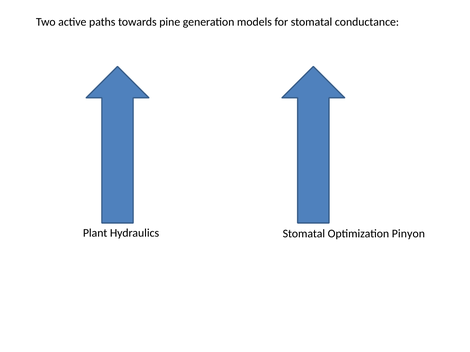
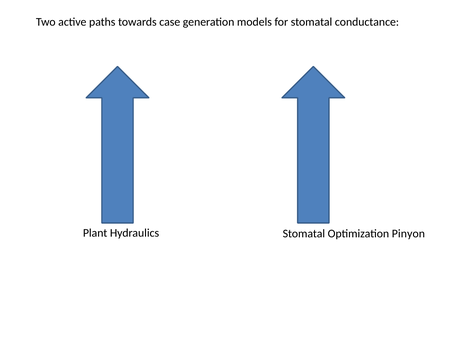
pine: pine -> case
